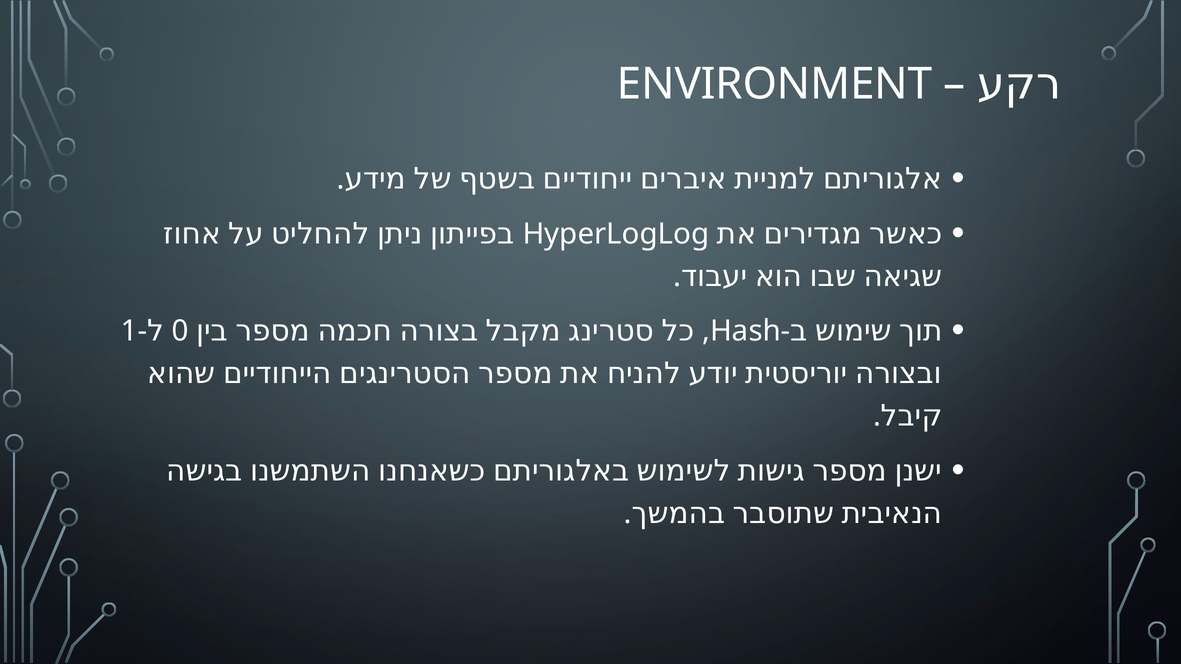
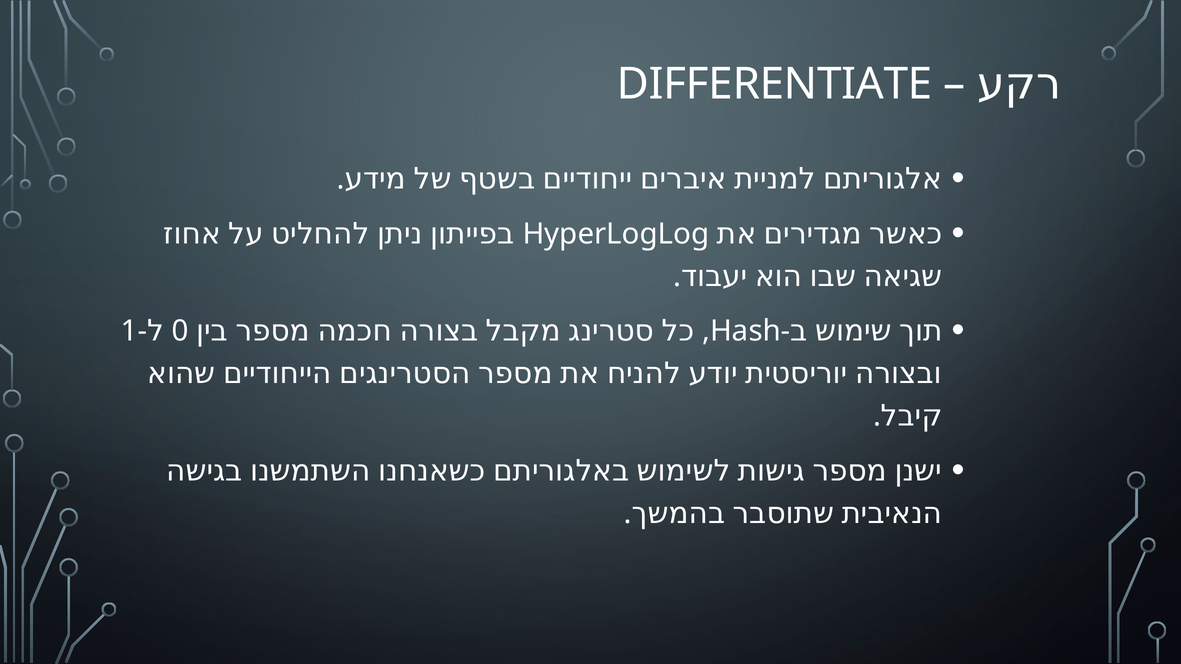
ENVIRONMENT: ENVIRONMENT -> DIFFERENTIATE
